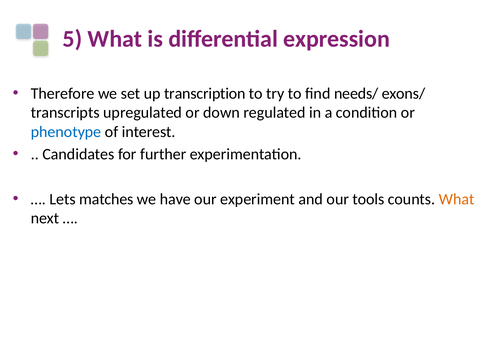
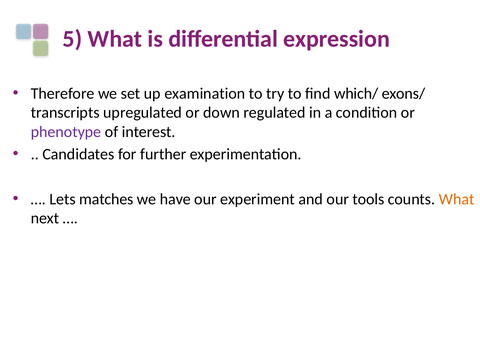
transcription: transcription -> examination
needs/: needs/ -> which/
phenotype colour: blue -> purple
